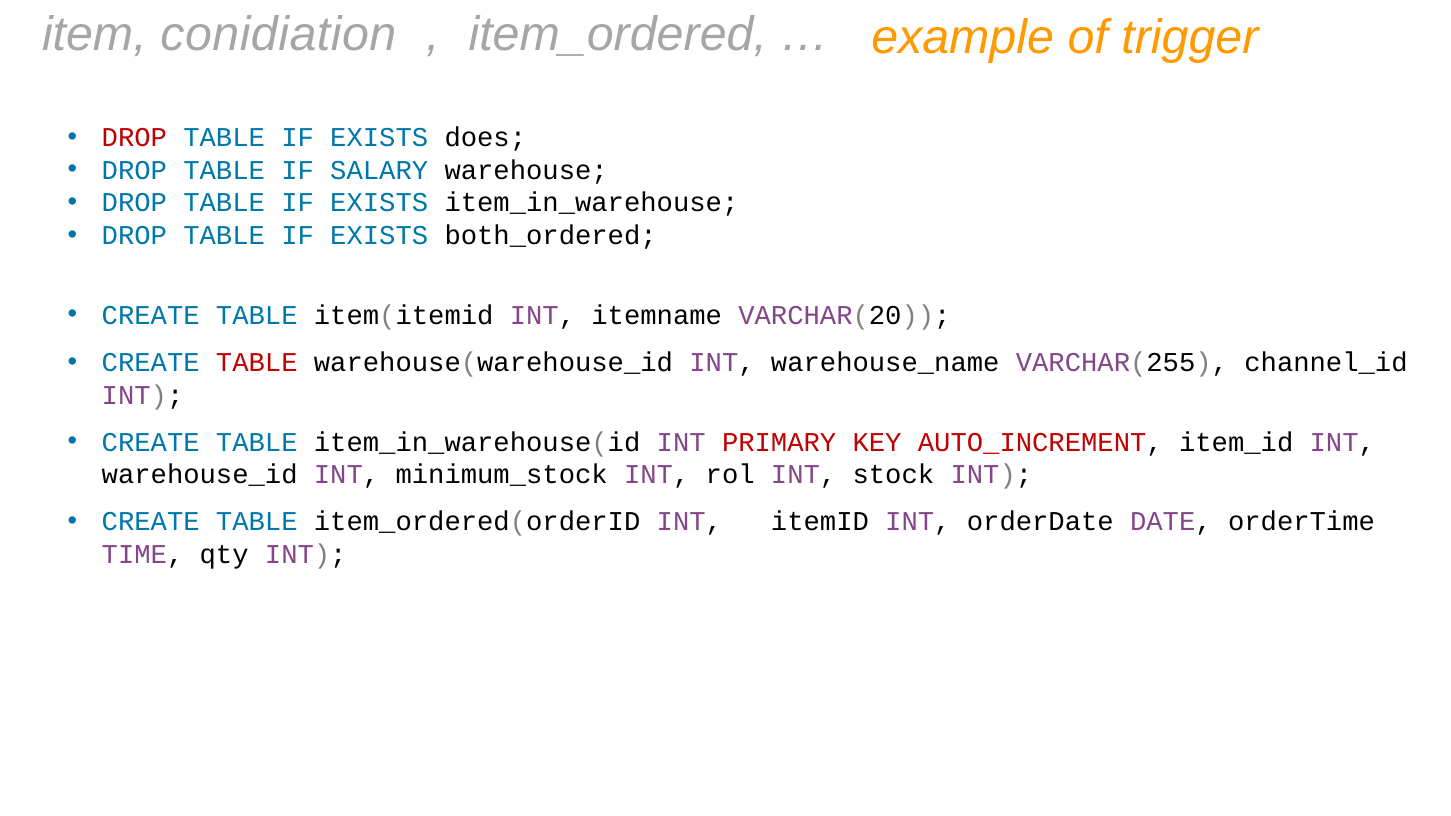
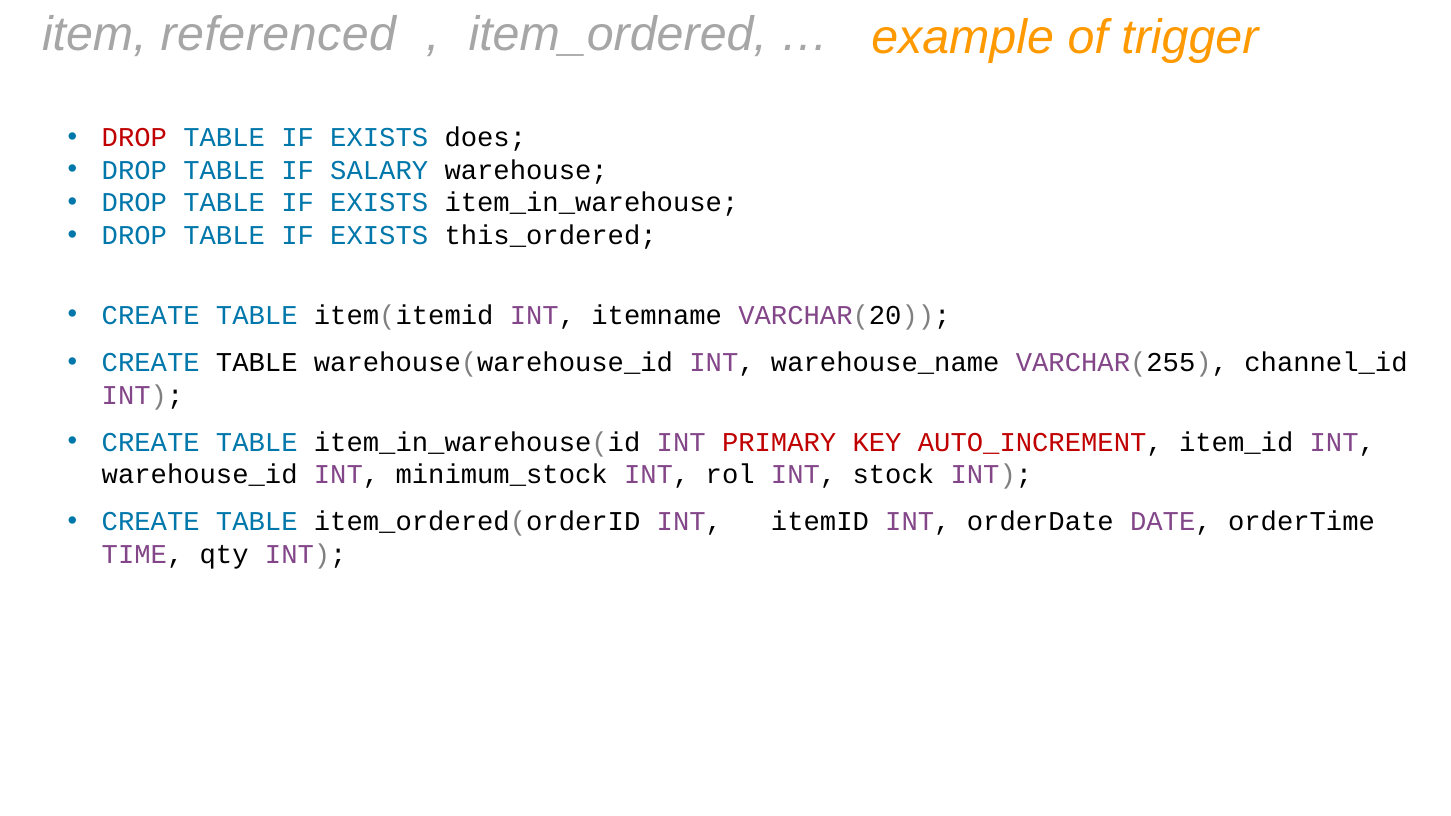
conidiation: conidiation -> referenced
both_ordered: both_ordered -> this_ordered
TABLE at (257, 363) colour: red -> black
